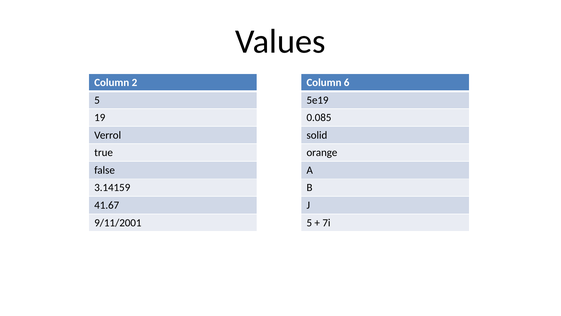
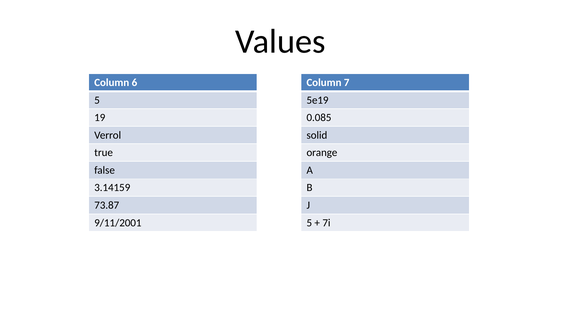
2: 2 -> 6
6: 6 -> 7
41.67: 41.67 -> 73.87
